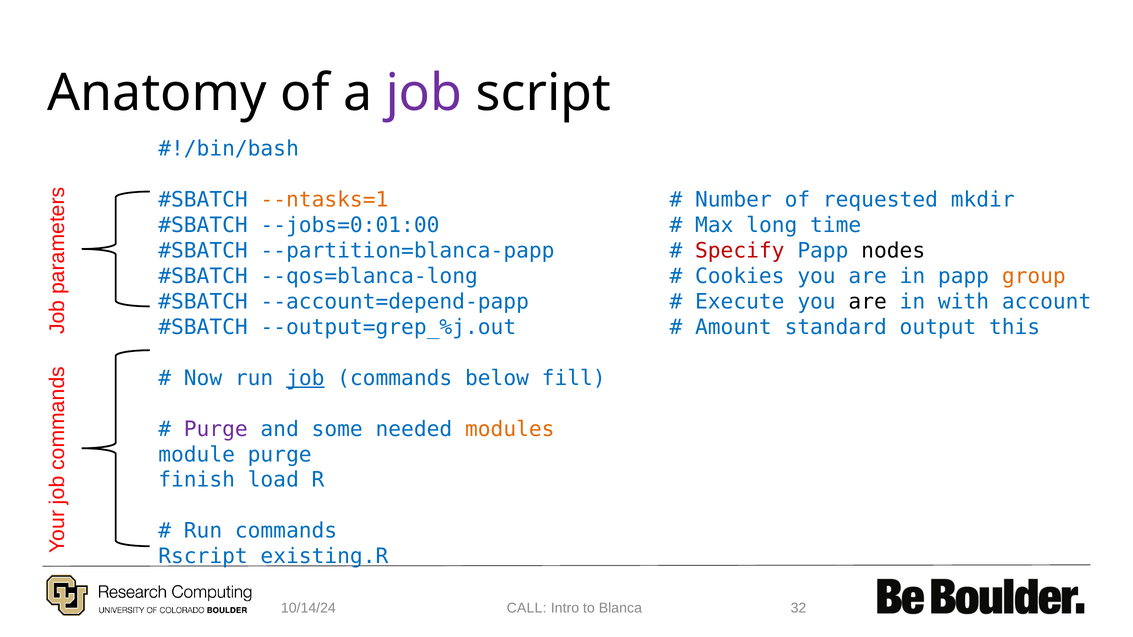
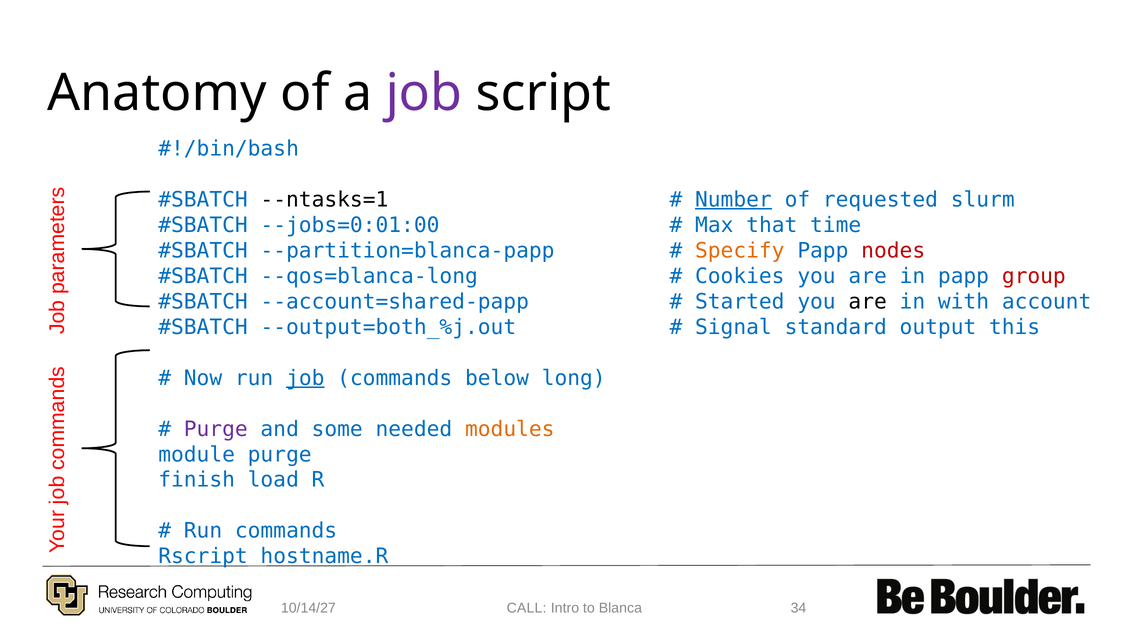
--ntasks=1 colour: orange -> black
Number underline: none -> present
mkdir: mkdir -> slurm
long: long -> that
Specify colour: red -> orange
nodes colour: black -> red
group colour: orange -> red
--account=depend-papp: --account=depend-papp -> --account=shared-papp
Execute: Execute -> Started
--output=grep_%j.out: --output=grep_%j.out -> --output=both_%j.out
Amount: Amount -> Signal
fill: fill -> long
existing.R: existing.R -> hostname.R
10/14/24: 10/14/24 -> 10/14/27
32: 32 -> 34
